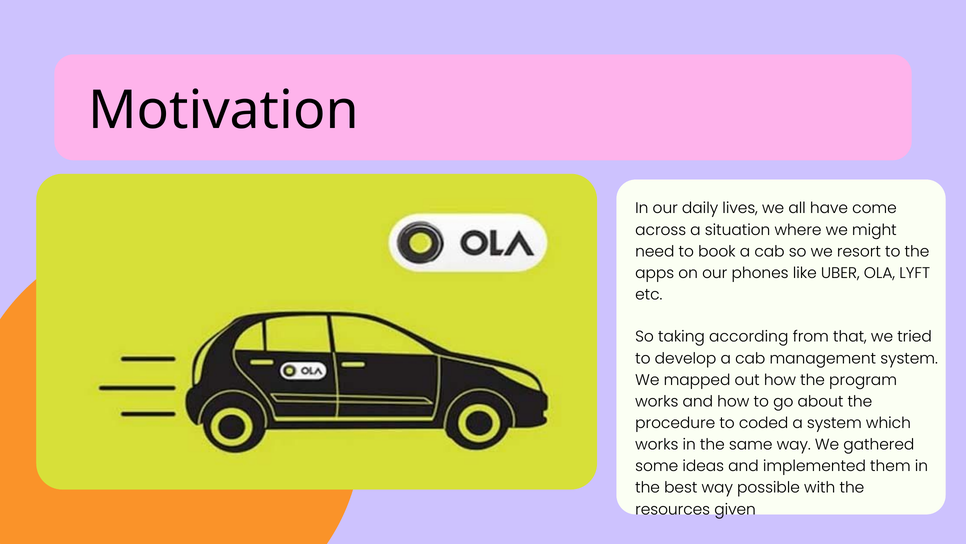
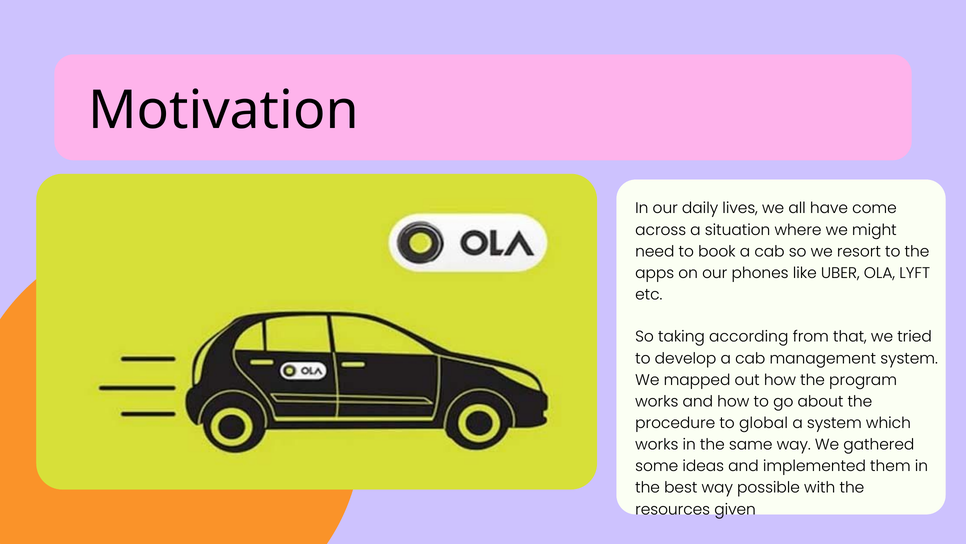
coded: coded -> global
